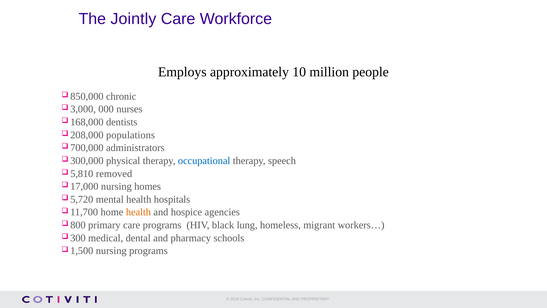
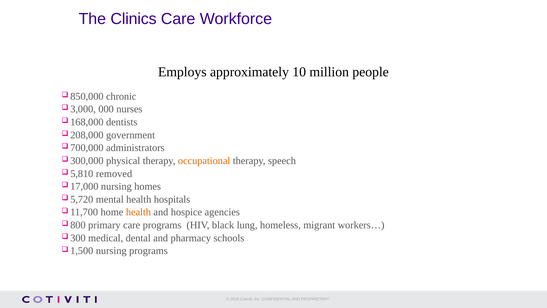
Jointly: Jointly -> Clinics
populations: populations -> government
occupational colour: blue -> orange
